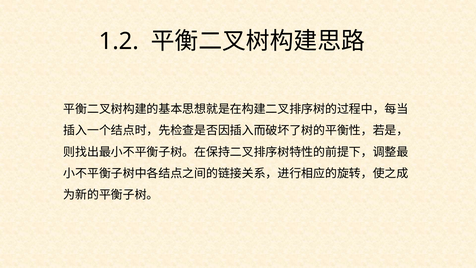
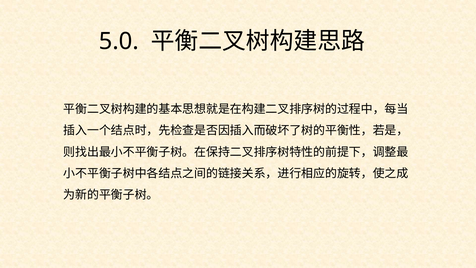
1.2: 1.2 -> 5.0
